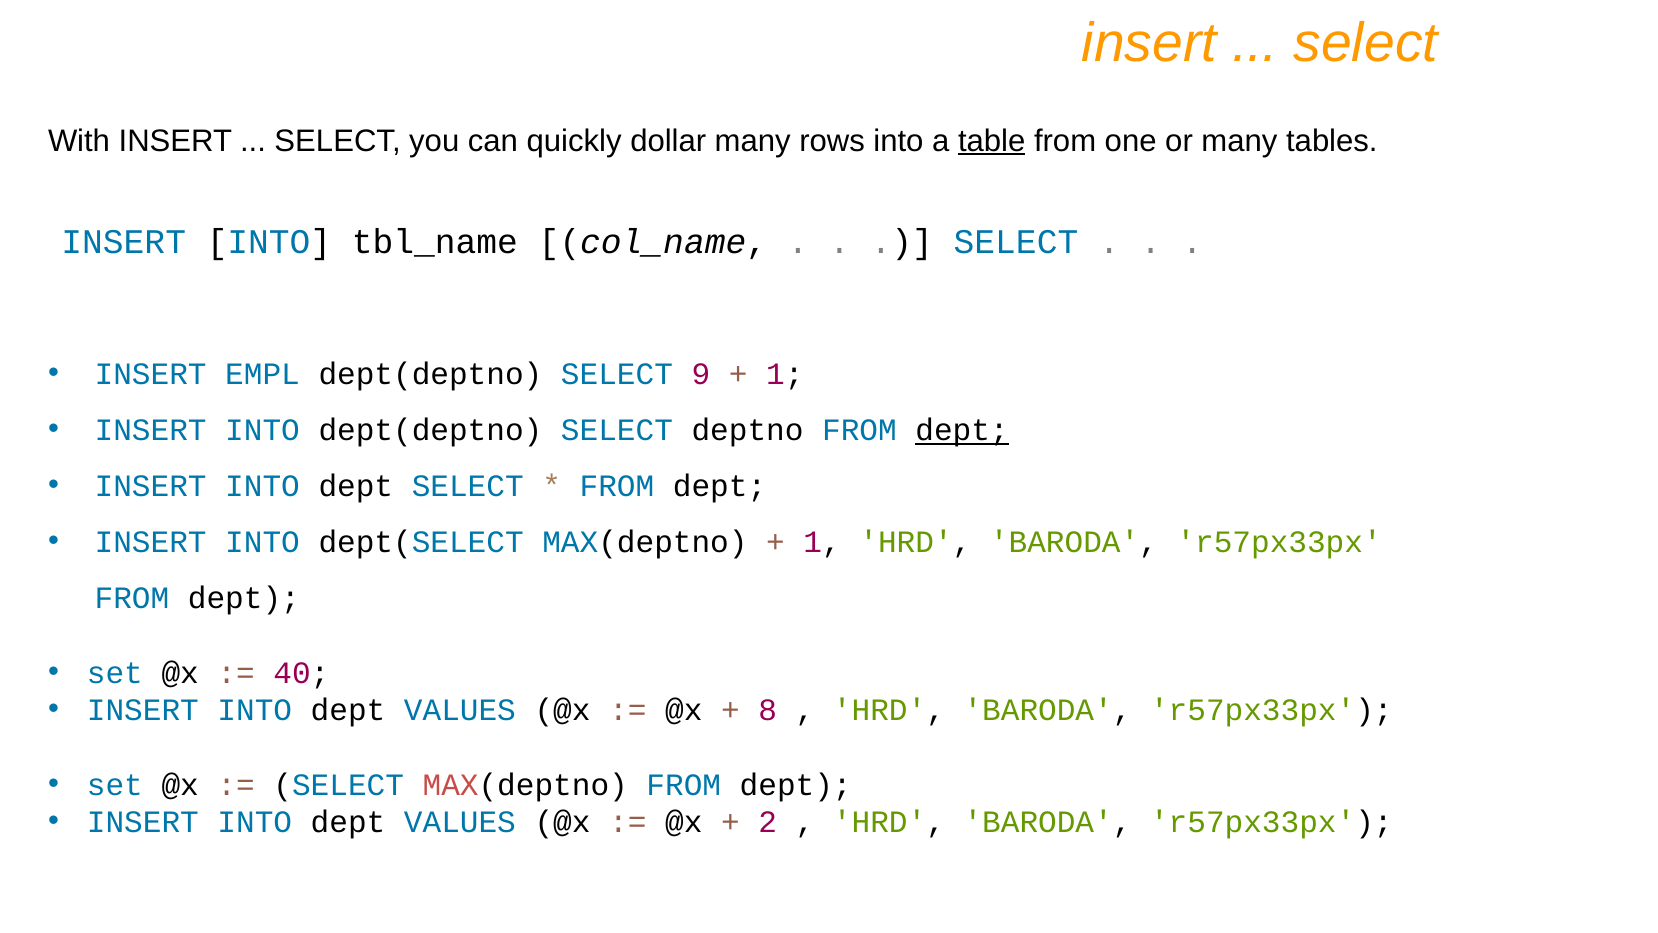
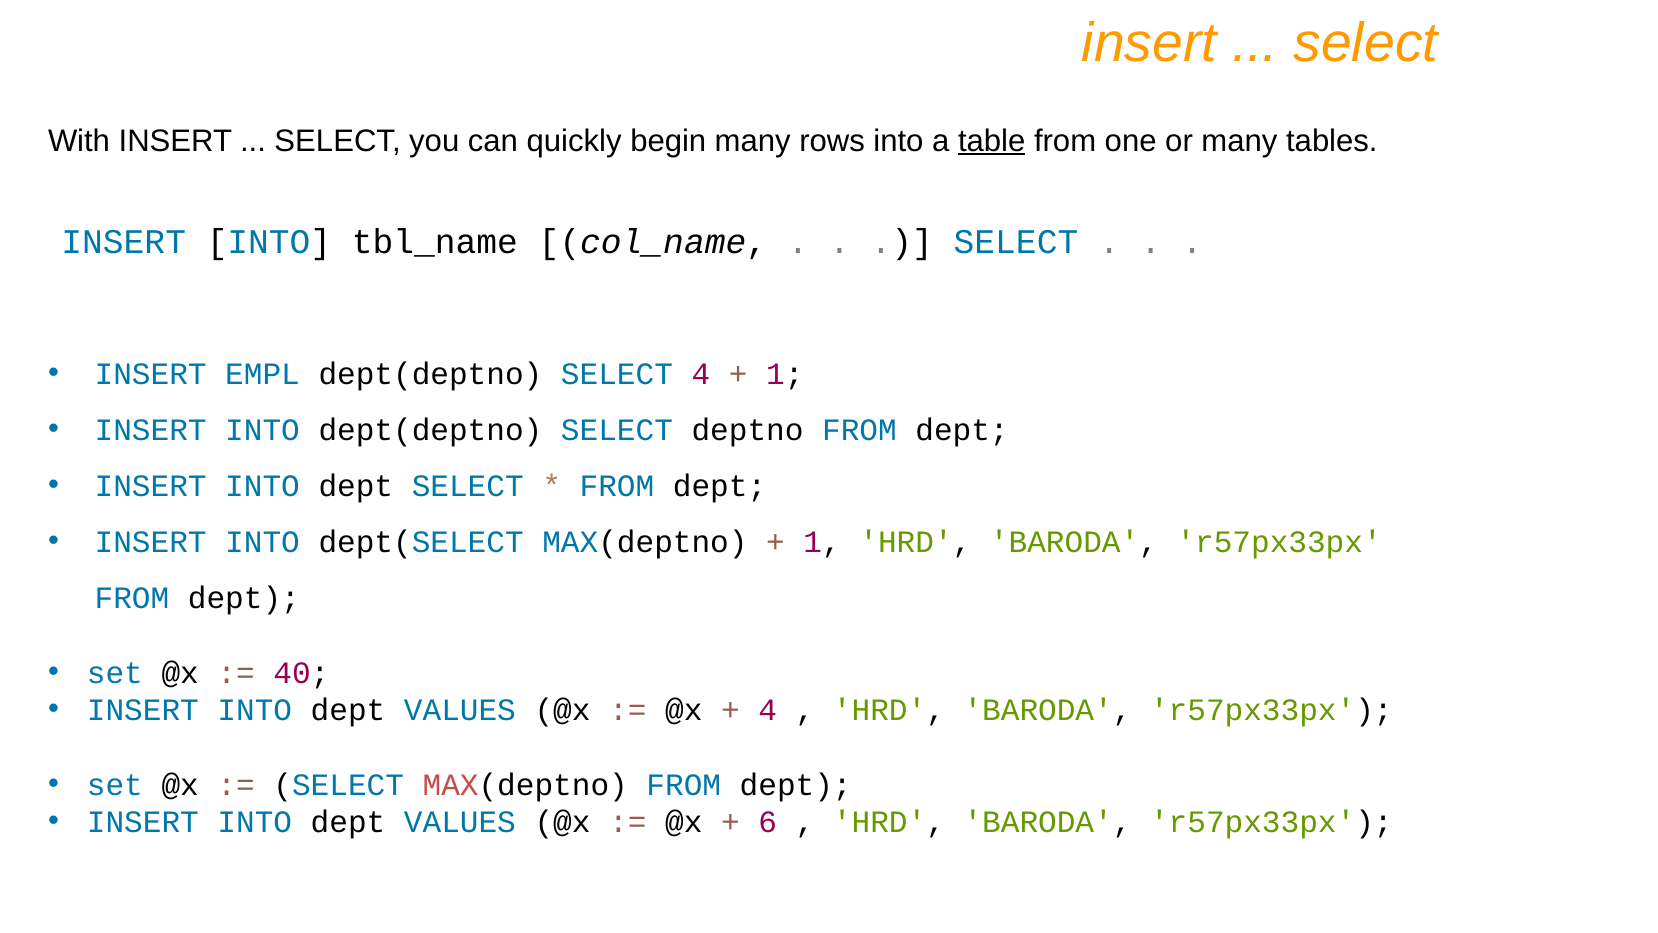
dollar: dollar -> begin
SELECT 9: 9 -> 4
dept at (962, 430) underline: present -> none
8 at (768, 710): 8 -> 4
2: 2 -> 6
